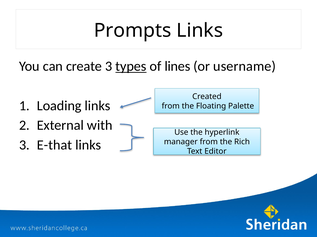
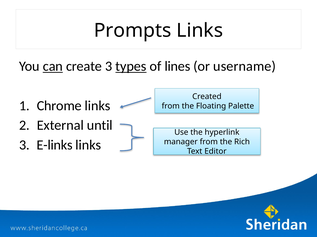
can underline: none -> present
Loading: Loading -> Chrome
with: with -> until
E-that: E-that -> E-links
